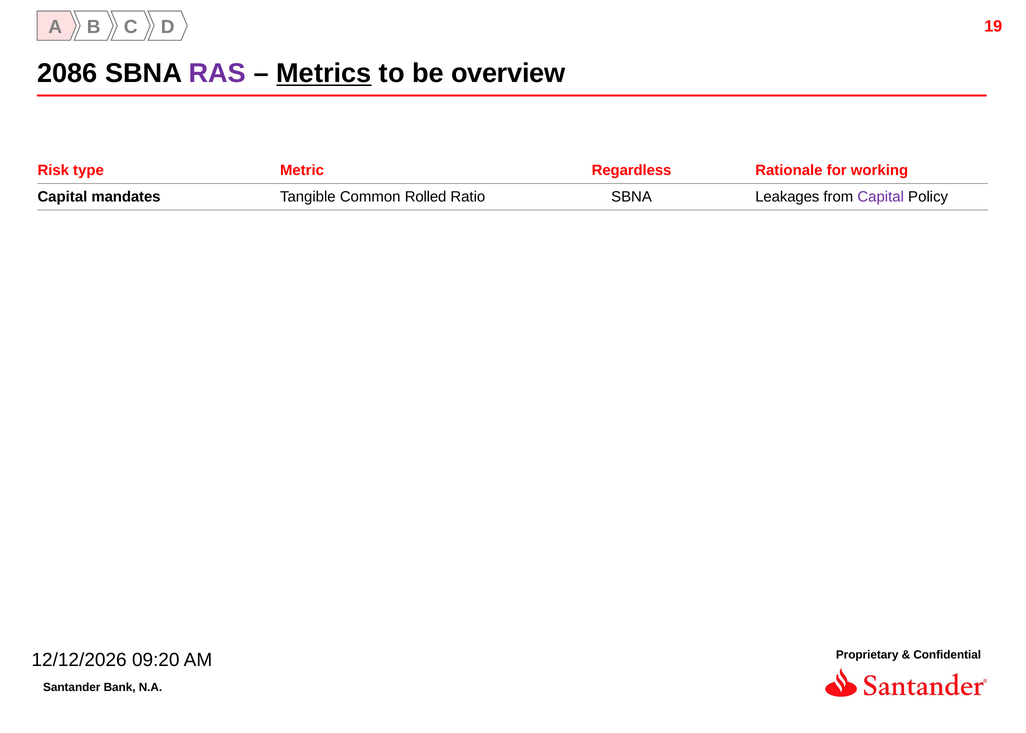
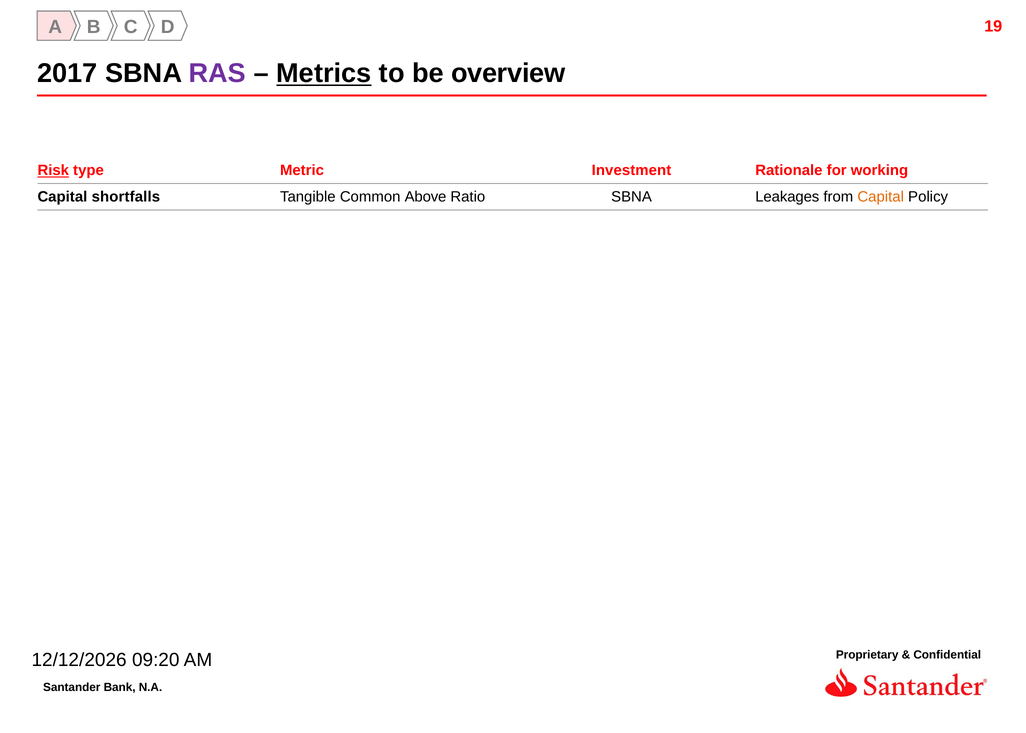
2086: 2086 -> 2017
Risk underline: none -> present
Regardless: Regardless -> Investment
mandates: mandates -> shortfalls
Rolled: Rolled -> Above
Capital at (881, 197) colour: purple -> orange
